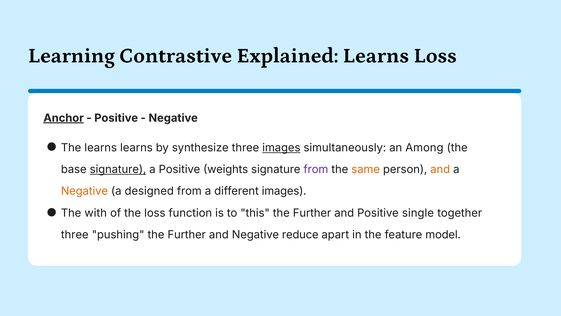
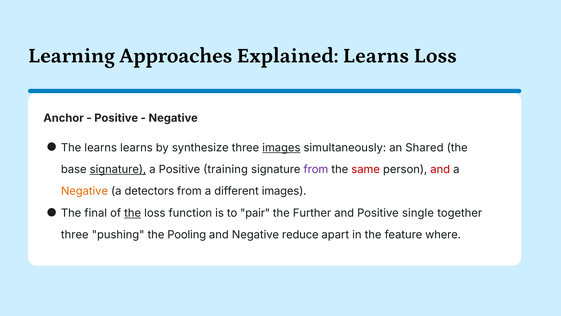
Contrastive: Contrastive -> Approaches
Anchor underline: present -> none
Among: Among -> Shared
weights: weights -> training
same colour: orange -> red
and at (440, 169) colour: orange -> red
designed: designed -> detectors
with: with -> final
the at (133, 213) underline: none -> present
this: this -> pair
pushing the Further: Further -> Pooling
model: model -> where
